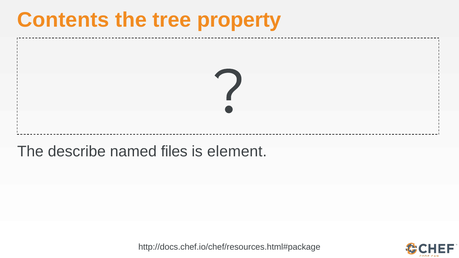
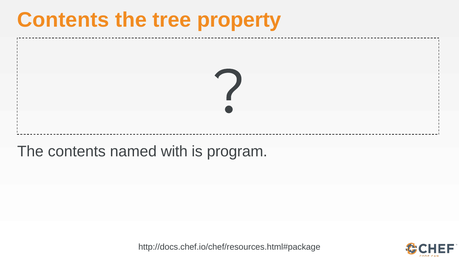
The describe: describe -> contents
files: files -> with
element: element -> program
